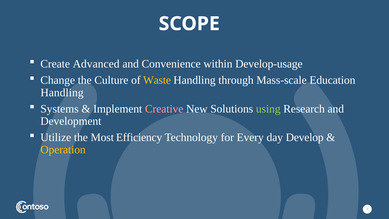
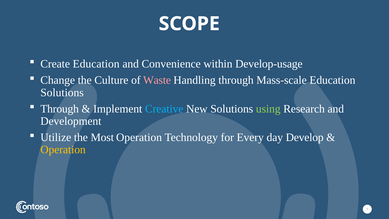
Create Advanced: Advanced -> Education
Waste colour: yellow -> pink
Handling at (62, 92): Handling -> Solutions
Systems at (60, 109): Systems -> Through
Creative colour: pink -> light blue
Most Efficiency: Efficiency -> Operation
